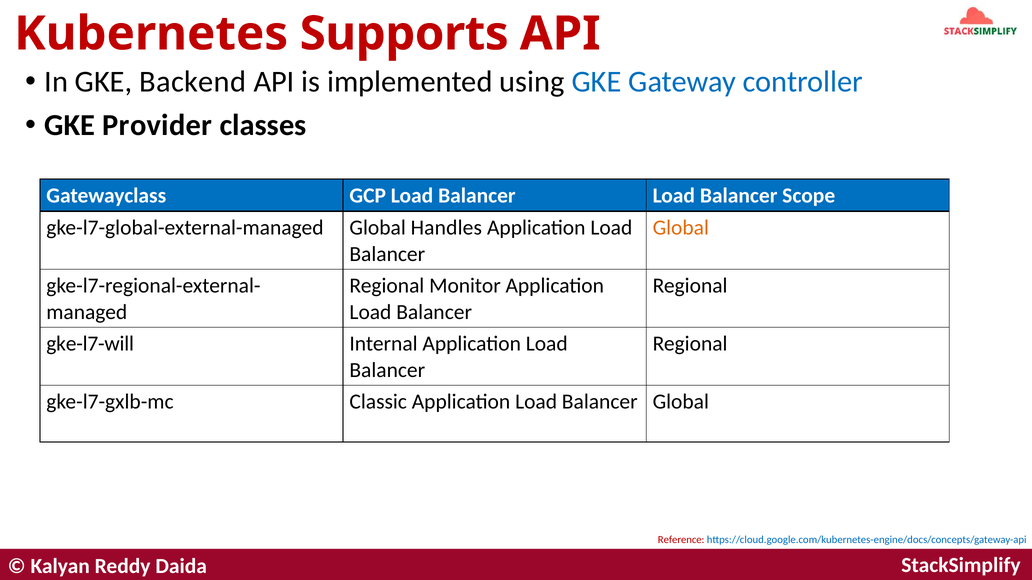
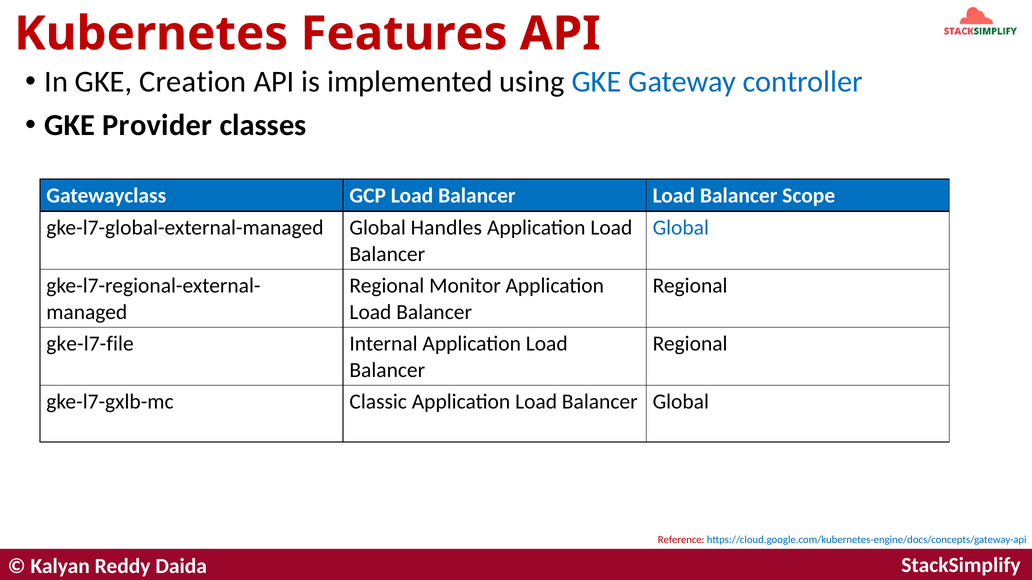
Supports: Supports -> Features
Backend: Backend -> Creation
Global at (681, 228) colour: orange -> blue
gke-l7-will: gke-l7-will -> gke-l7-file
